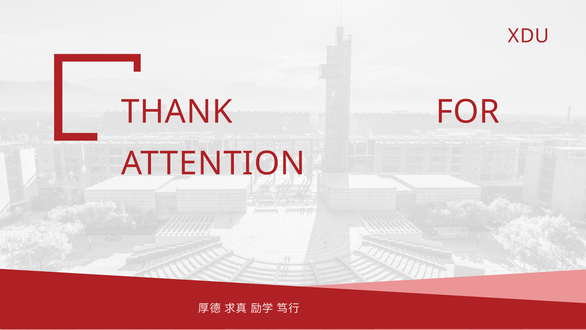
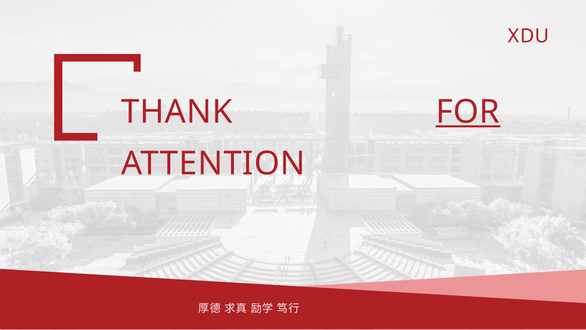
FOR underline: none -> present
